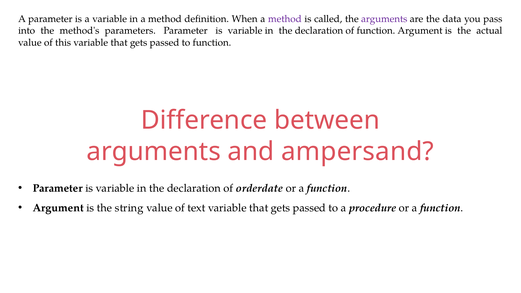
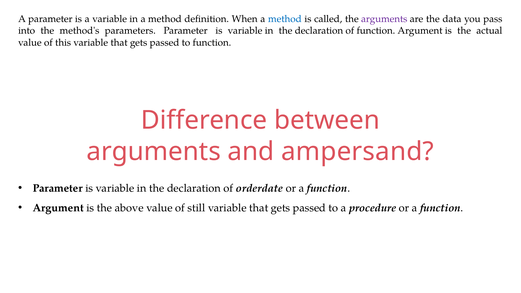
method at (285, 19) colour: purple -> blue
string: string -> above
text: text -> still
